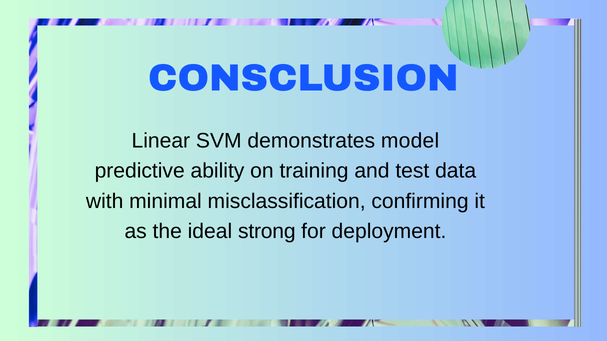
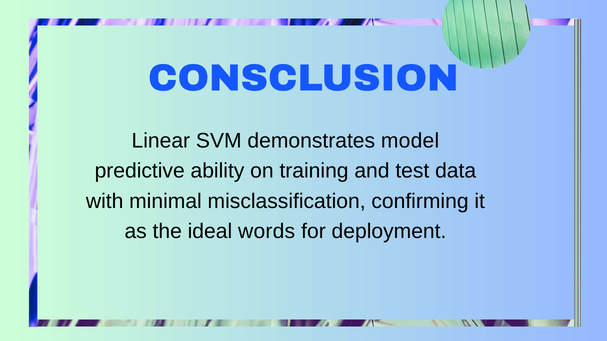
strong: strong -> words
